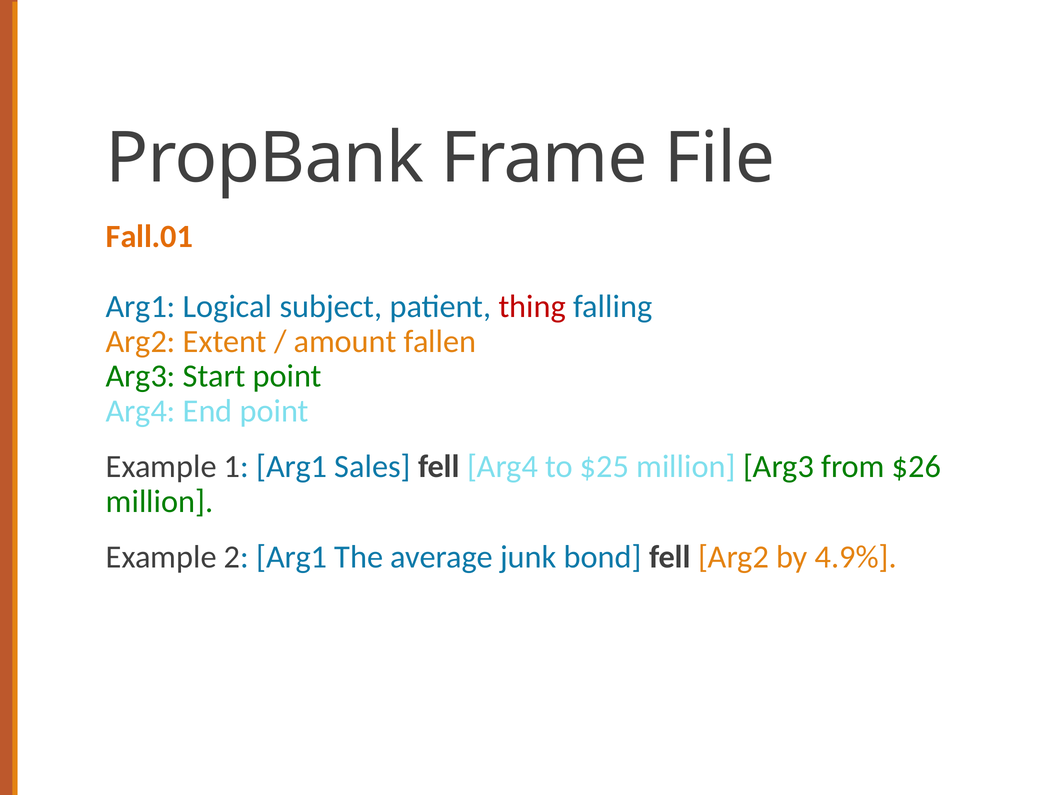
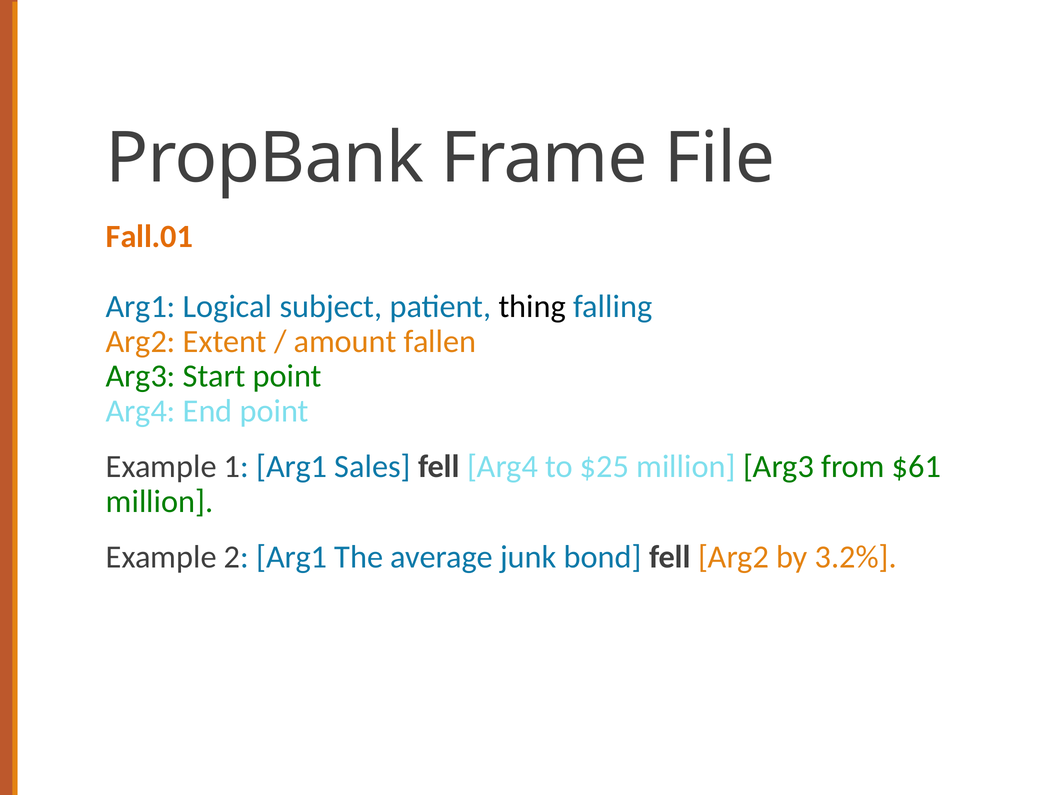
thing colour: red -> black
$26: $26 -> $61
4.9%: 4.9% -> 3.2%
